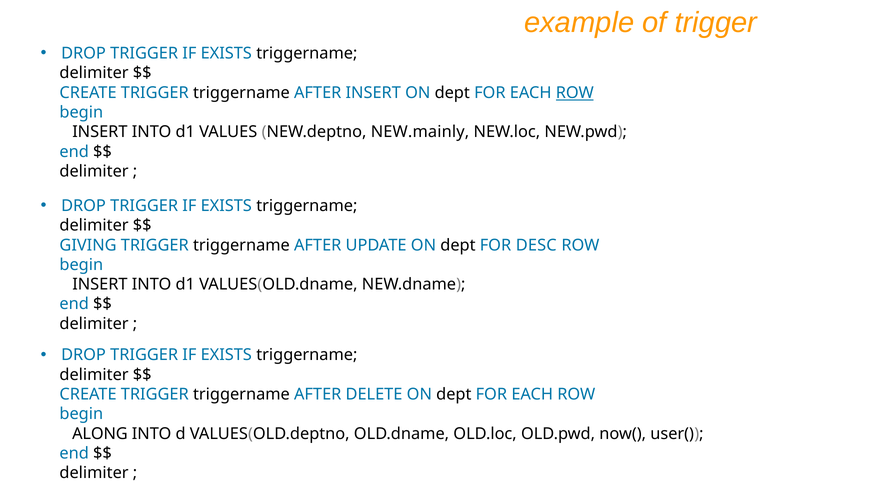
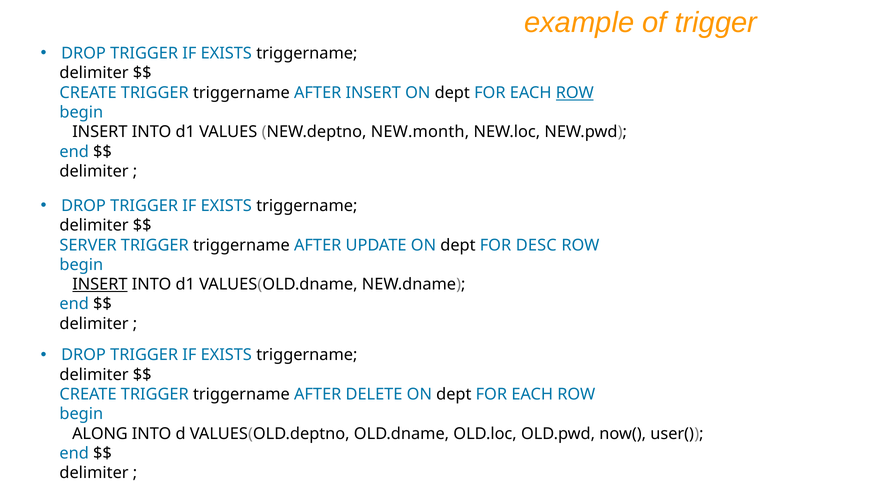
NEW.mainly: NEW.mainly -> NEW.month
GIVING: GIVING -> SERVER
INSERT at (100, 284) underline: none -> present
